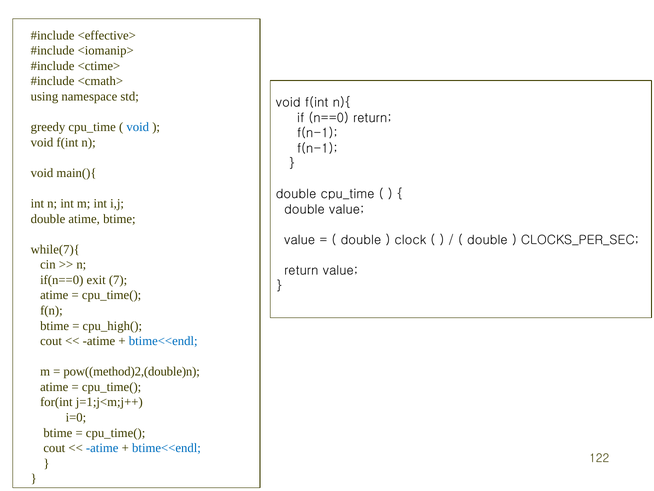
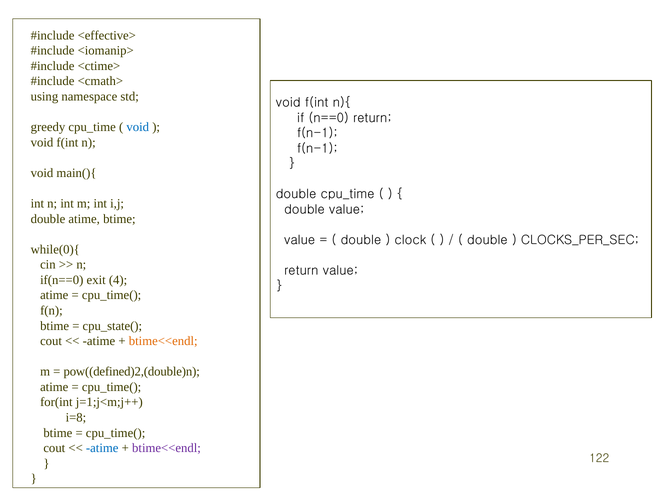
while(7){: while(7){ -> while(0){
7: 7 -> 4
cpu_high(: cpu_high( -> cpu_state(
btime<<endl at (163, 341) colour: blue -> orange
pow((method)2,(double)n: pow((method)2,(double)n -> pow((defined)2,(double)n
i=0: i=0 -> i=8
btime<<endl at (166, 448) colour: blue -> purple
